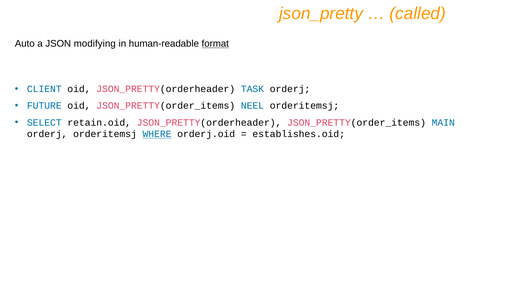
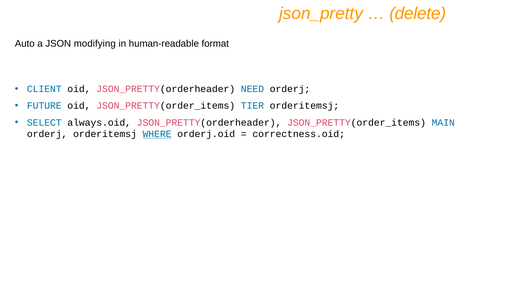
called: called -> delete
format underline: present -> none
TASK: TASK -> NEED
NEEL: NEEL -> TIER
retain.oid: retain.oid -> always.oid
establishes.oid: establishes.oid -> correctness.oid
